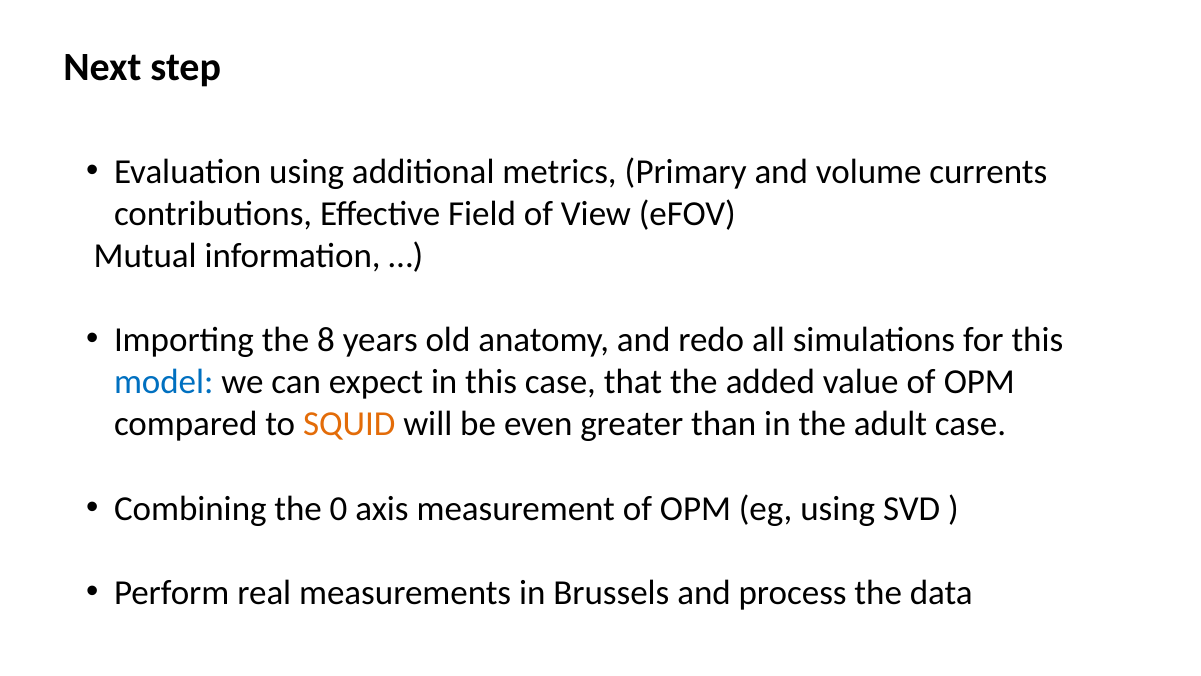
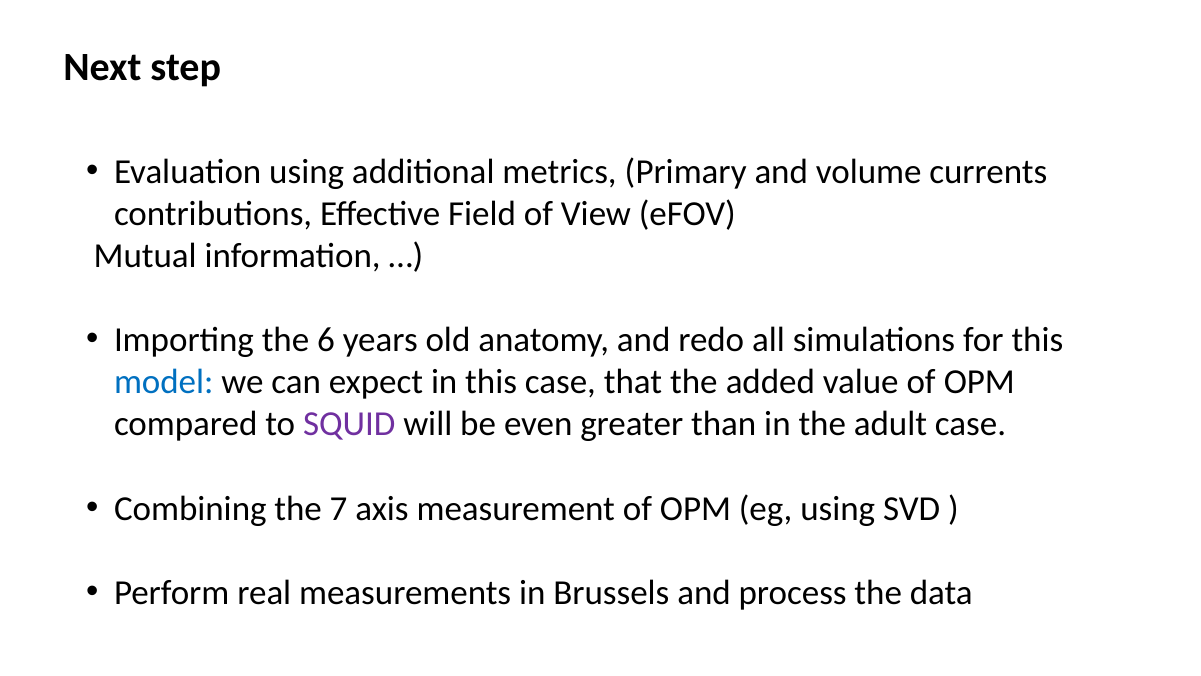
8: 8 -> 6
SQUID colour: orange -> purple
0: 0 -> 7
